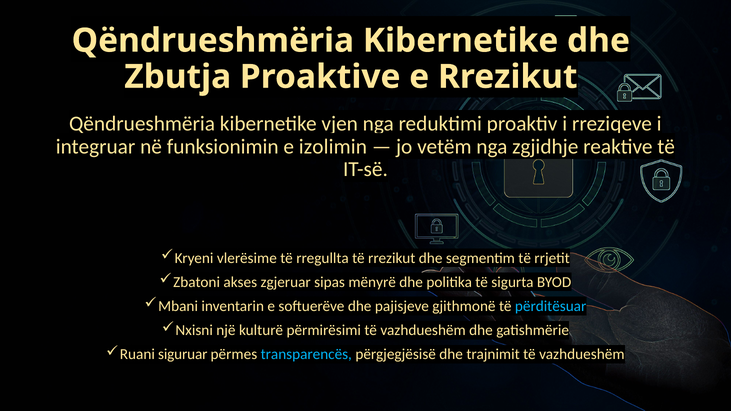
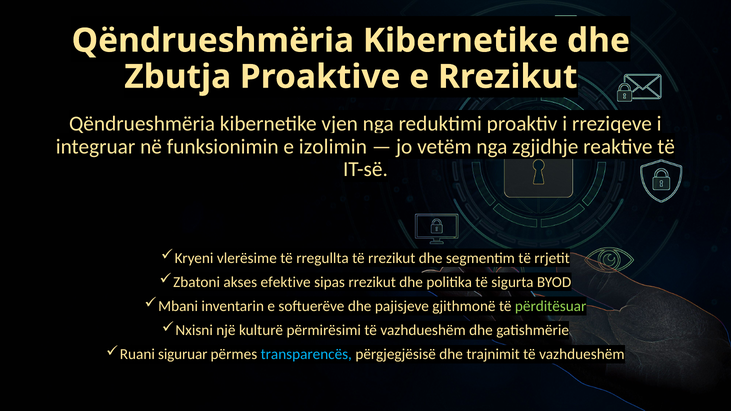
zgjeruar: zgjeruar -> efektive
sipas mënyrë: mënyrë -> rrezikut
përditësuar colour: light blue -> light green
